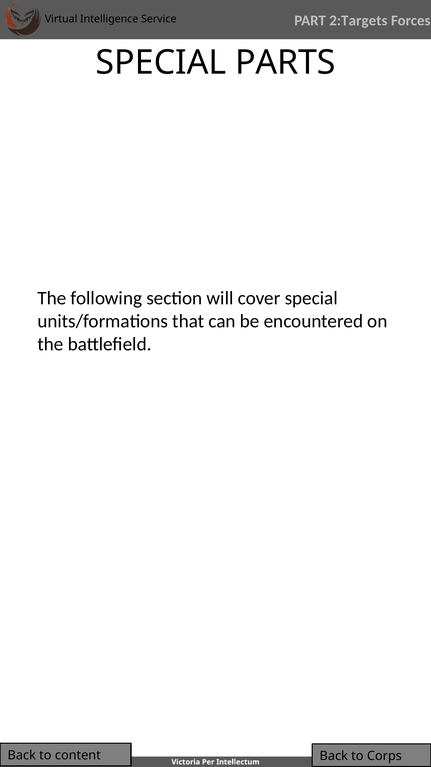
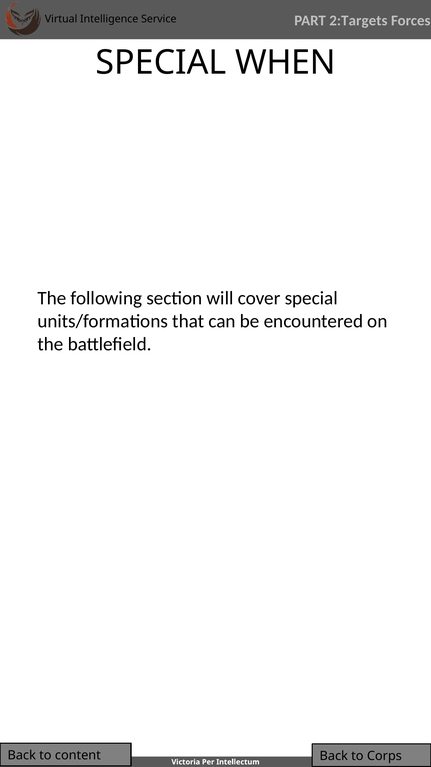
PARTS: PARTS -> WHEN
